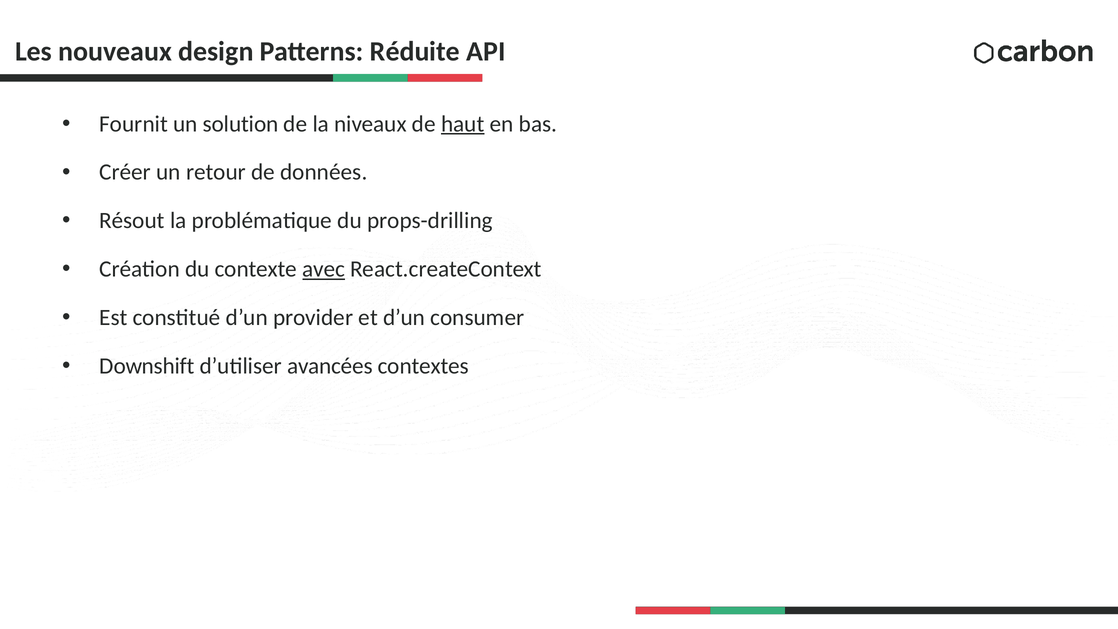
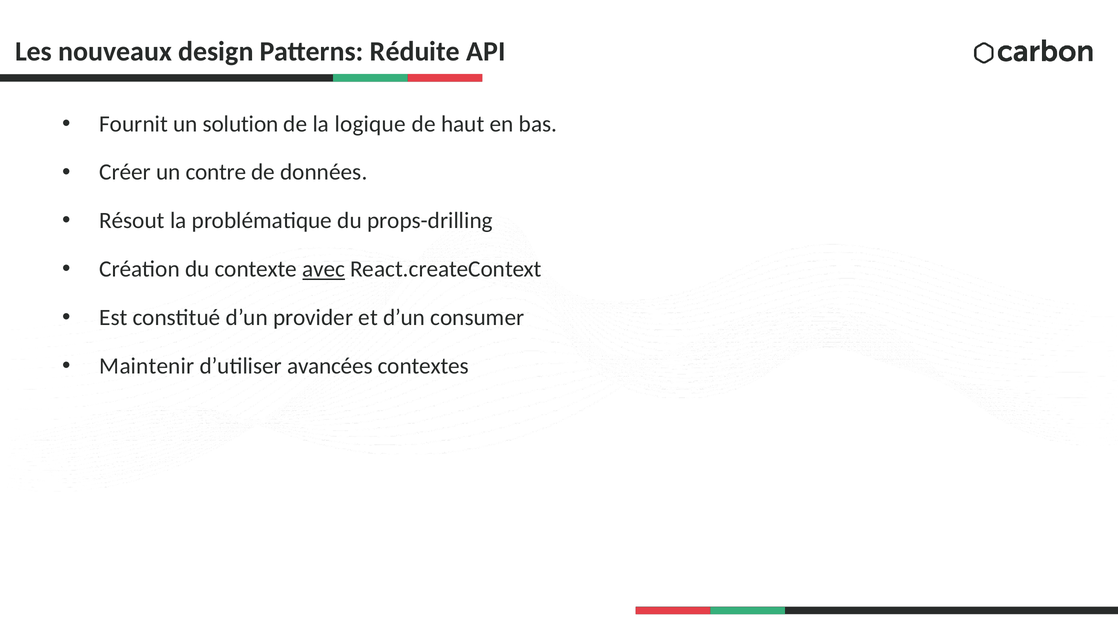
niveaux: niveaux -> logique
haut underline: present -> none
retour: retour -> contre
Downshift: Downshift -> Maintenir
